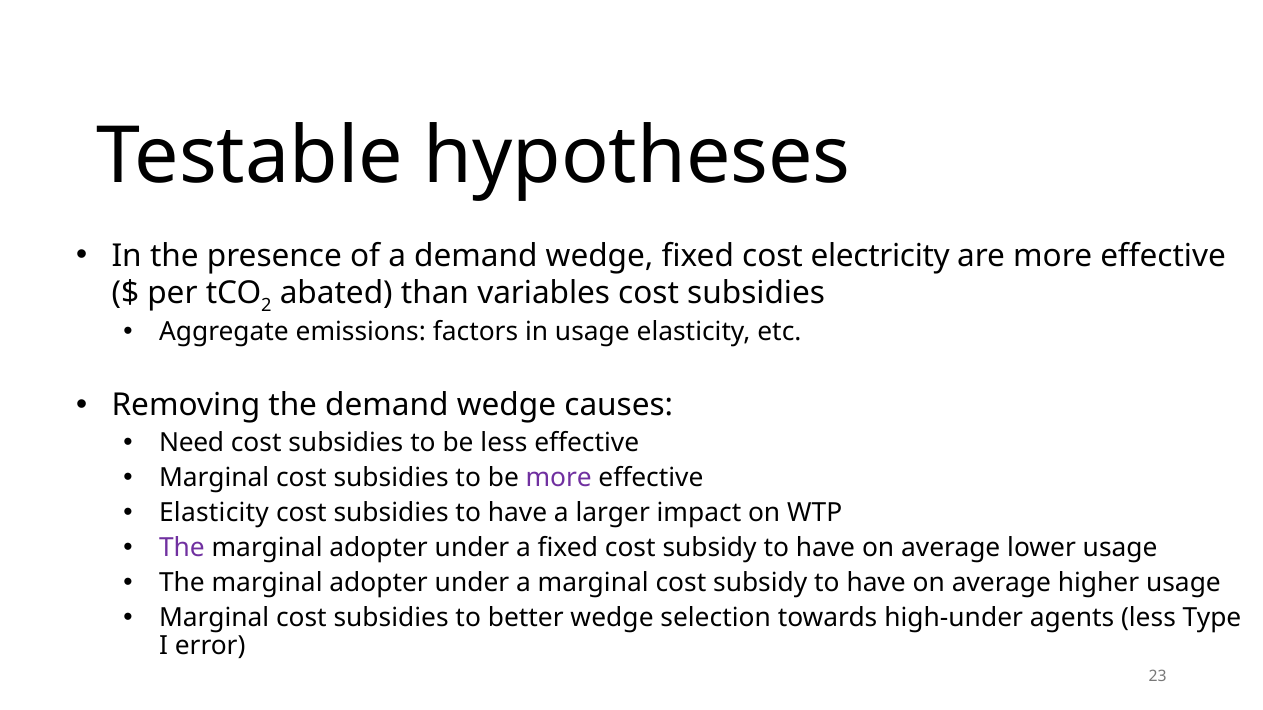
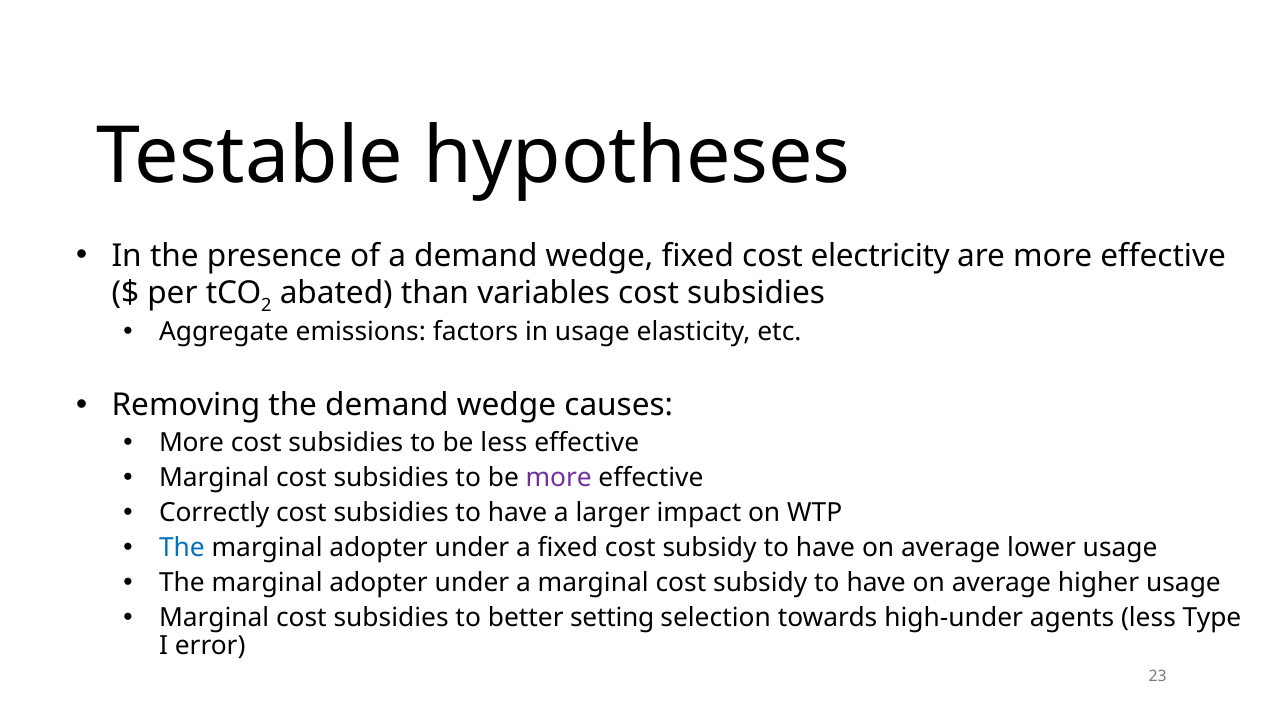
Need at (192, 443): Need -> More
Elasticity at (214, 513): Elasticity -> Correctly
The at (182, 548) colour: purple -> blue
better wedge: wedge -> setting
